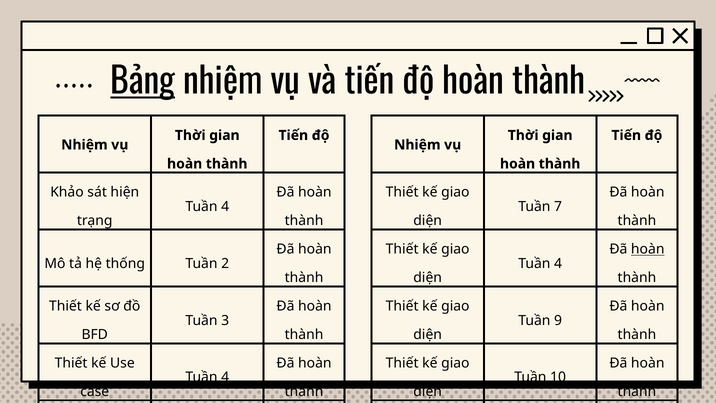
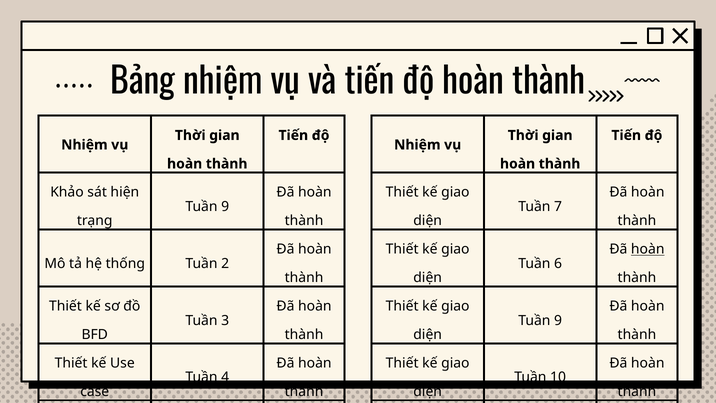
Bảng underline: present -> none
4 at (225, 206): 4 -> 9
4 at (558, 263): 4 -> 6
